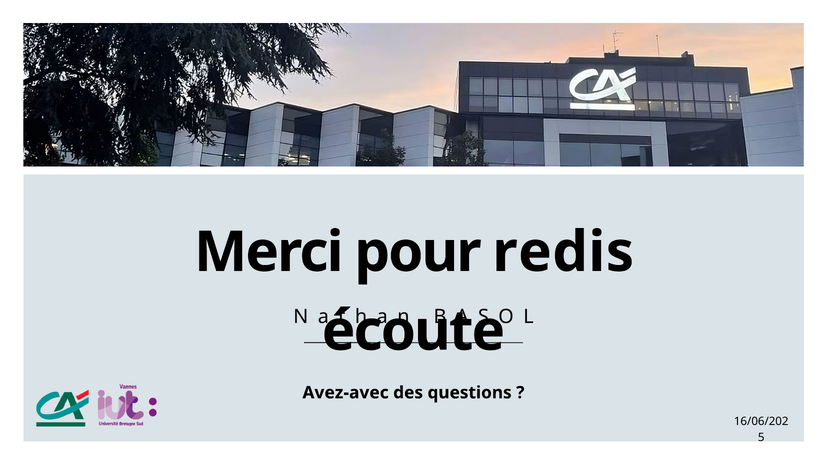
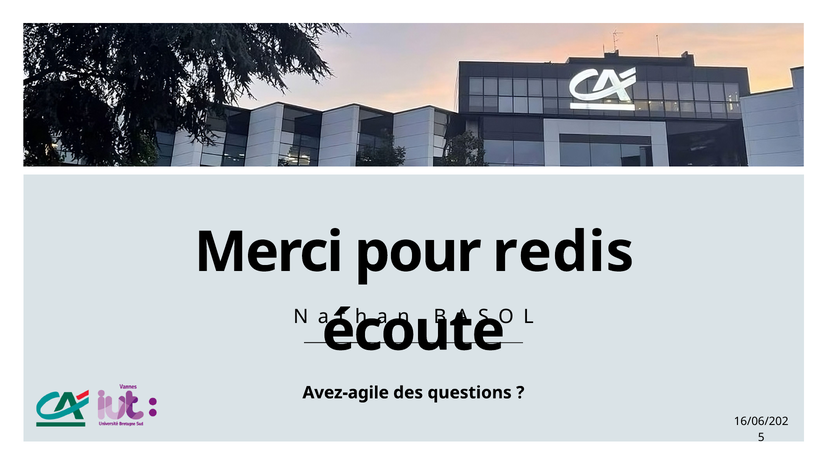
Avez-avec: Avez-avec -> Avez-agile
